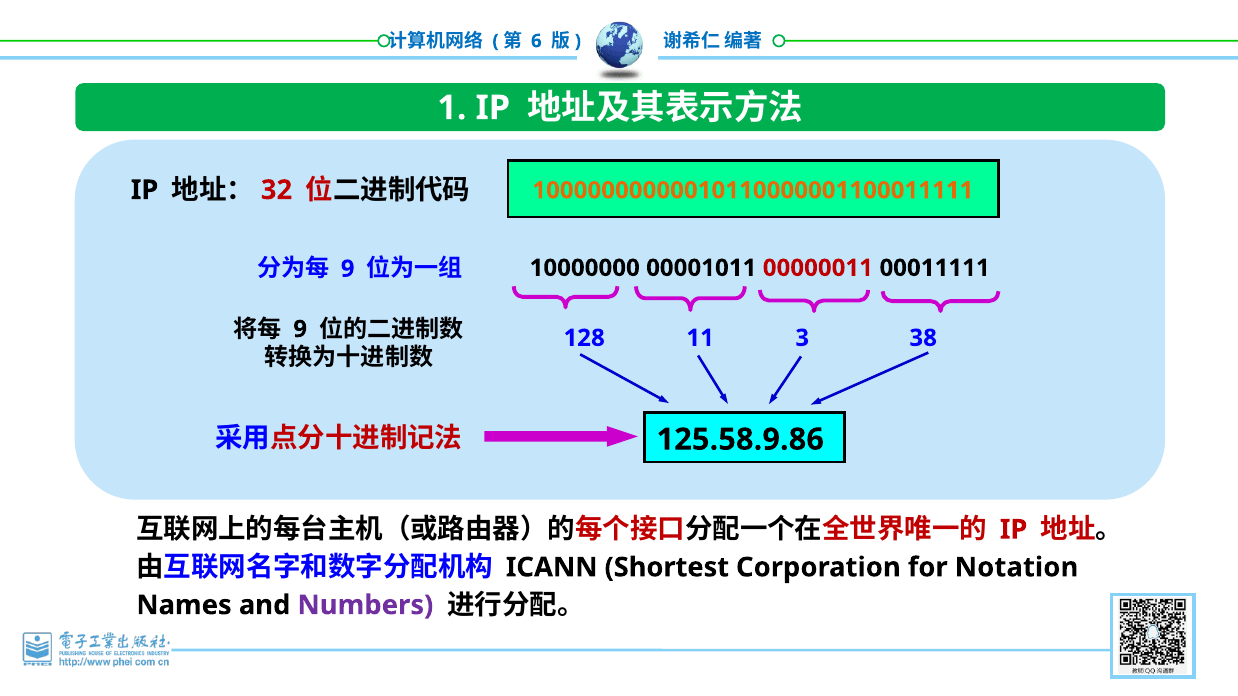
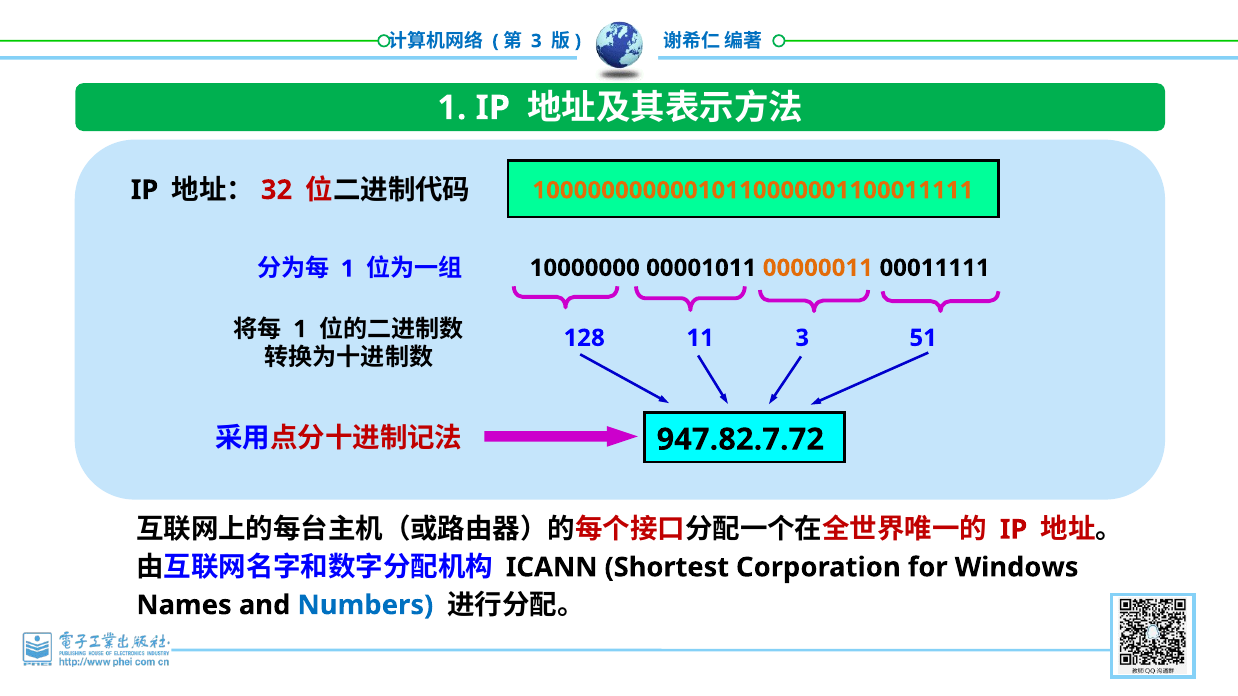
6 at (536, 41): 6 -> 3
9 at (348, 269): 9 -> 1
00000011 colour: red -> orange
9 at (300, 329): 9 -> 1
38: 38 -> 51
125.58.9.86: 125.58.9.86 -> 947.82.7.72
Notation: Notation -> Windows
Numbers colour: purple -> blue
